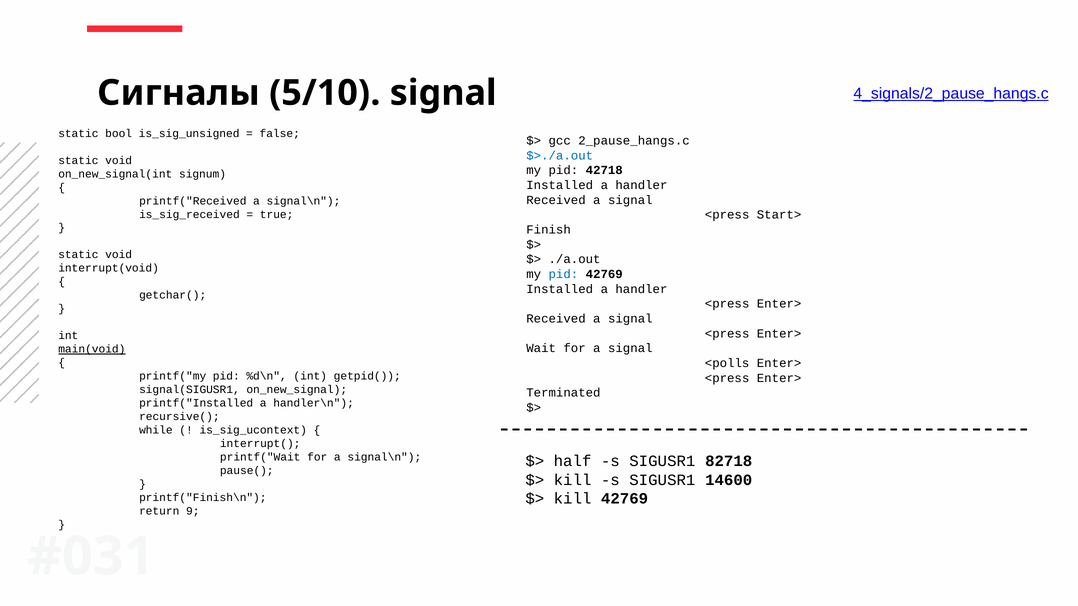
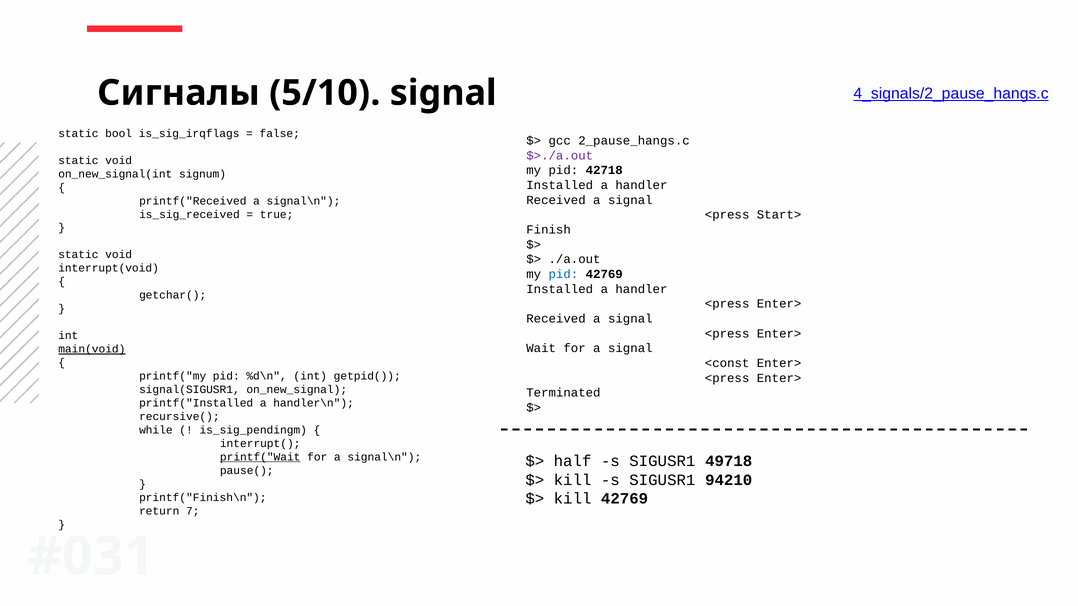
is_sig_unsigned: is_sig_unsigned -> is_sig_irqflags
$>./a.out colour: blue -> purple
<polls: <polls -> <const
is_sig_ucontext: is_sig_ucontext -> is_sig_pendingm
printf("Wait underline: none -> present
82718: 82718 -> 49718
14600: 14600 -> 94210
9: 9 -> 7
